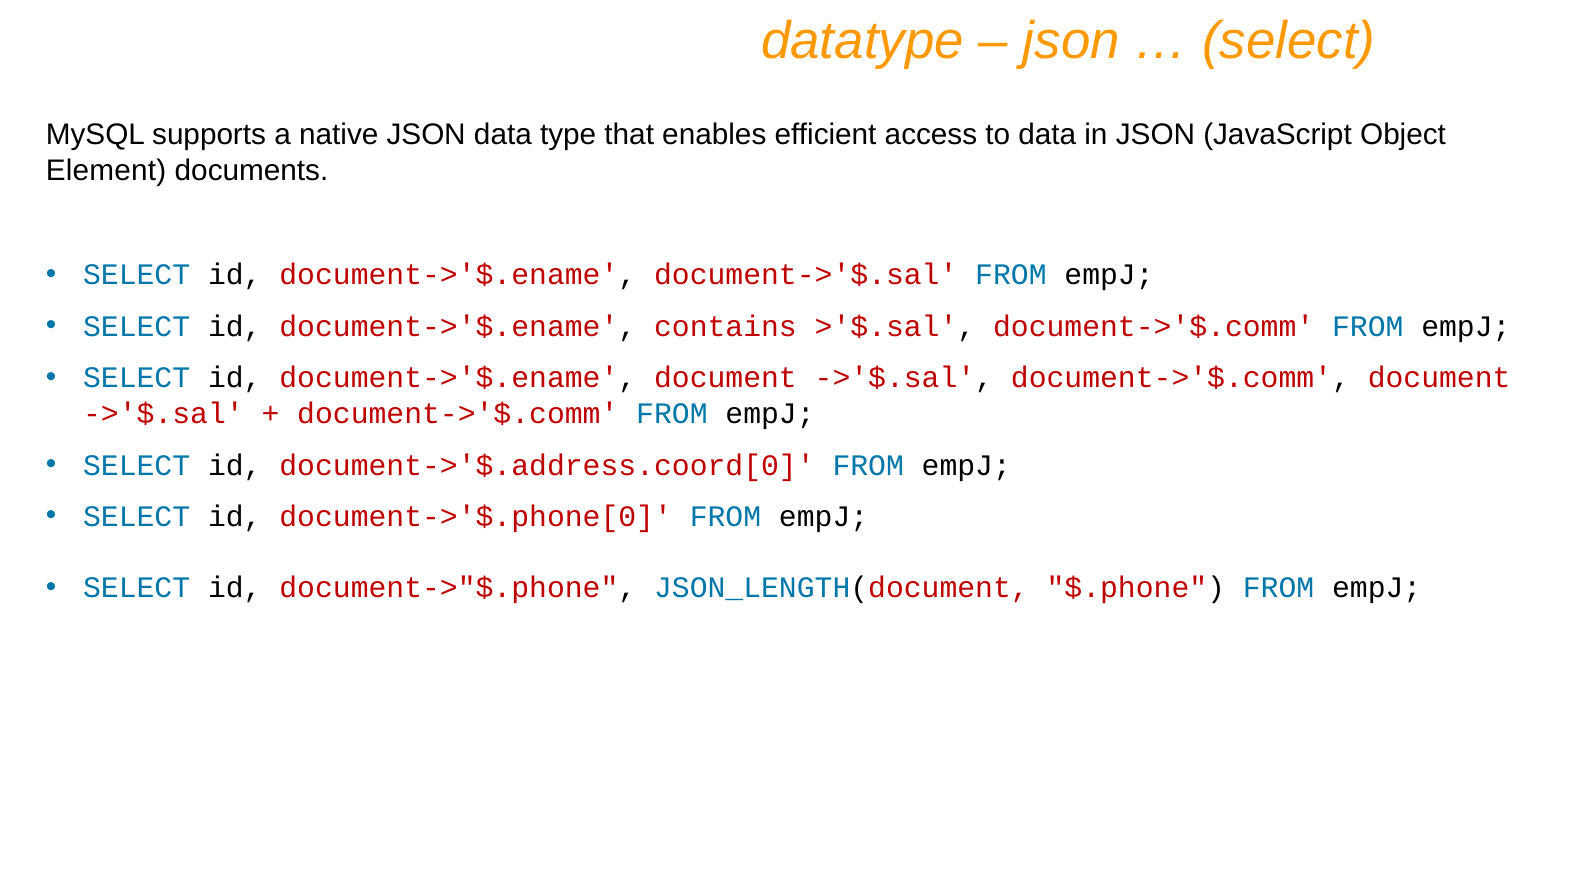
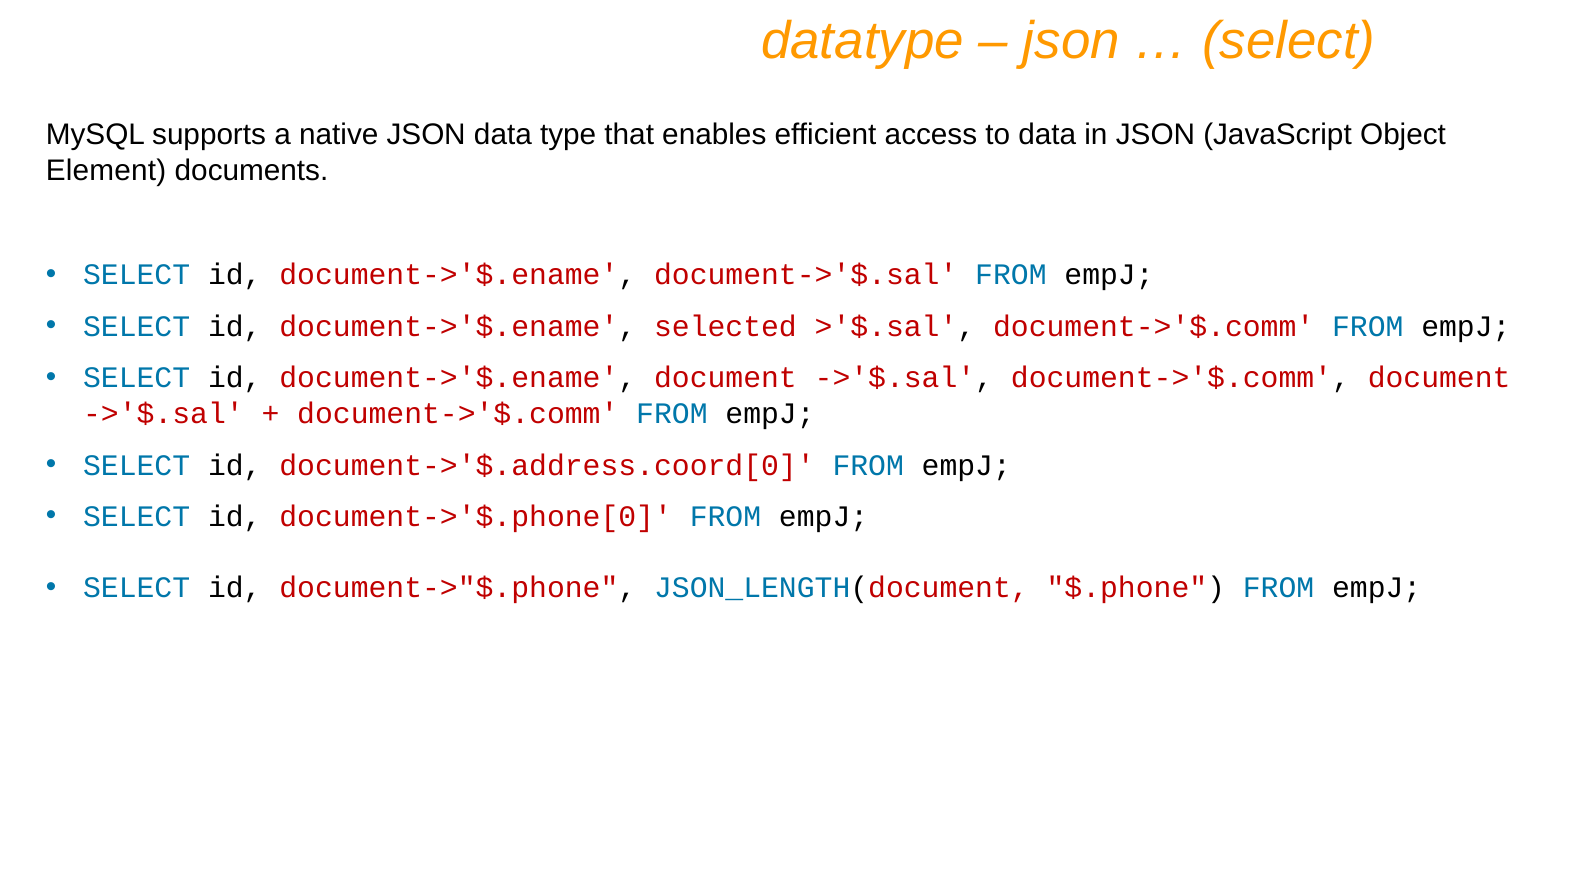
contains: contains -> selected
